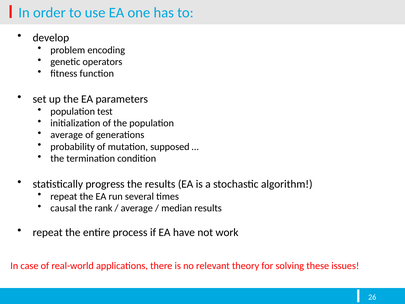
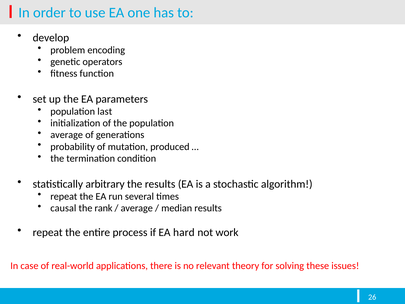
test: test -> last
supposed: supposed -> produced
progress: progress -> arbitrary
have: have -> hard
